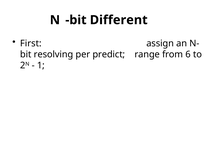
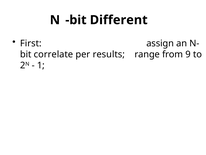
resolving: resolving -> correlate
predict: predict -> results
6: 6 -> 9
